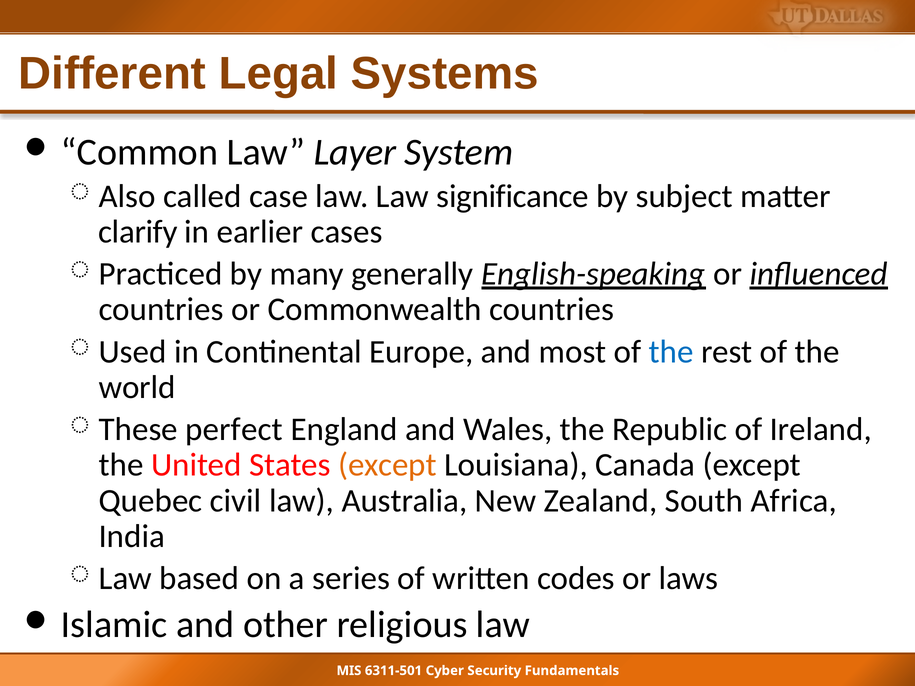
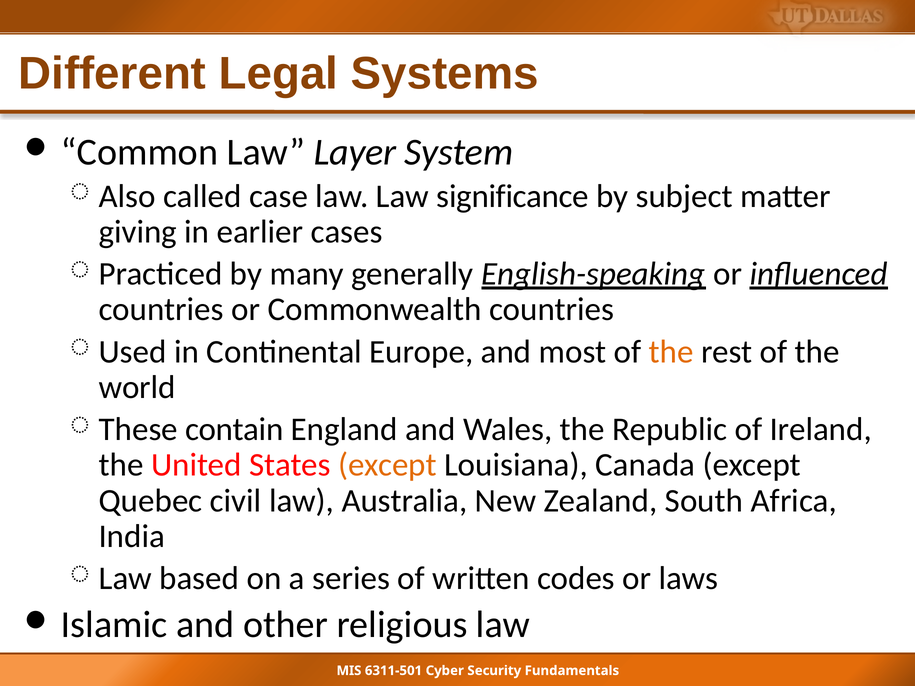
clarify: clarify -> giving
the at (671, 352) colour: blue -> orange
perfect: perfect -> contain
